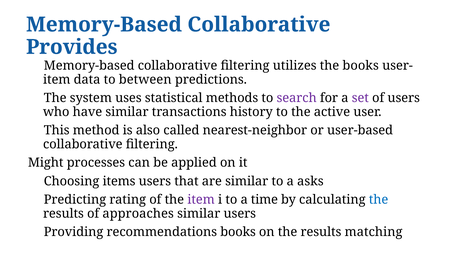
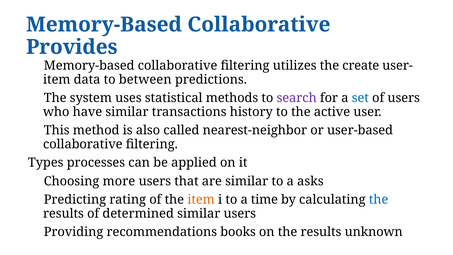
the books: books -> create
set colour: purple -> blue
Might: Might -> Types
items: items -> more
item at (201, 200) colour: purple -> orange
approaches: approaches -> determined
matching: matching -> unknown
